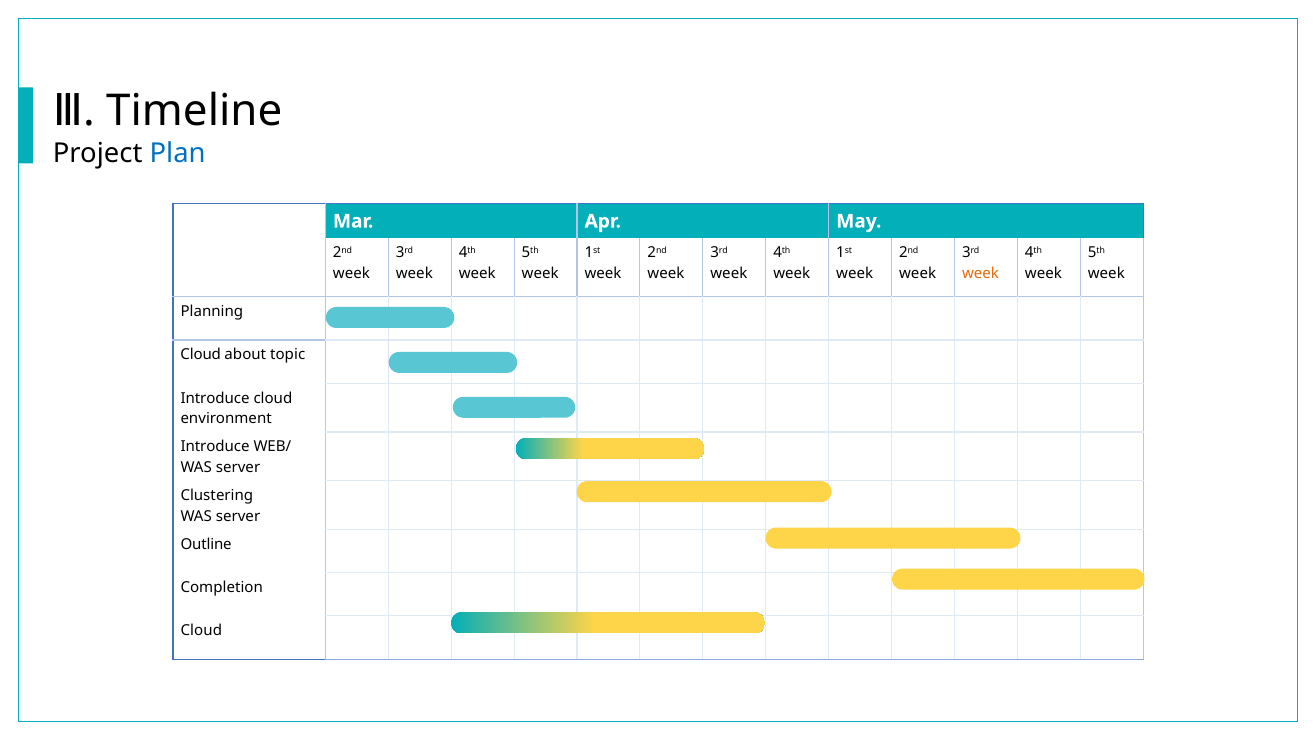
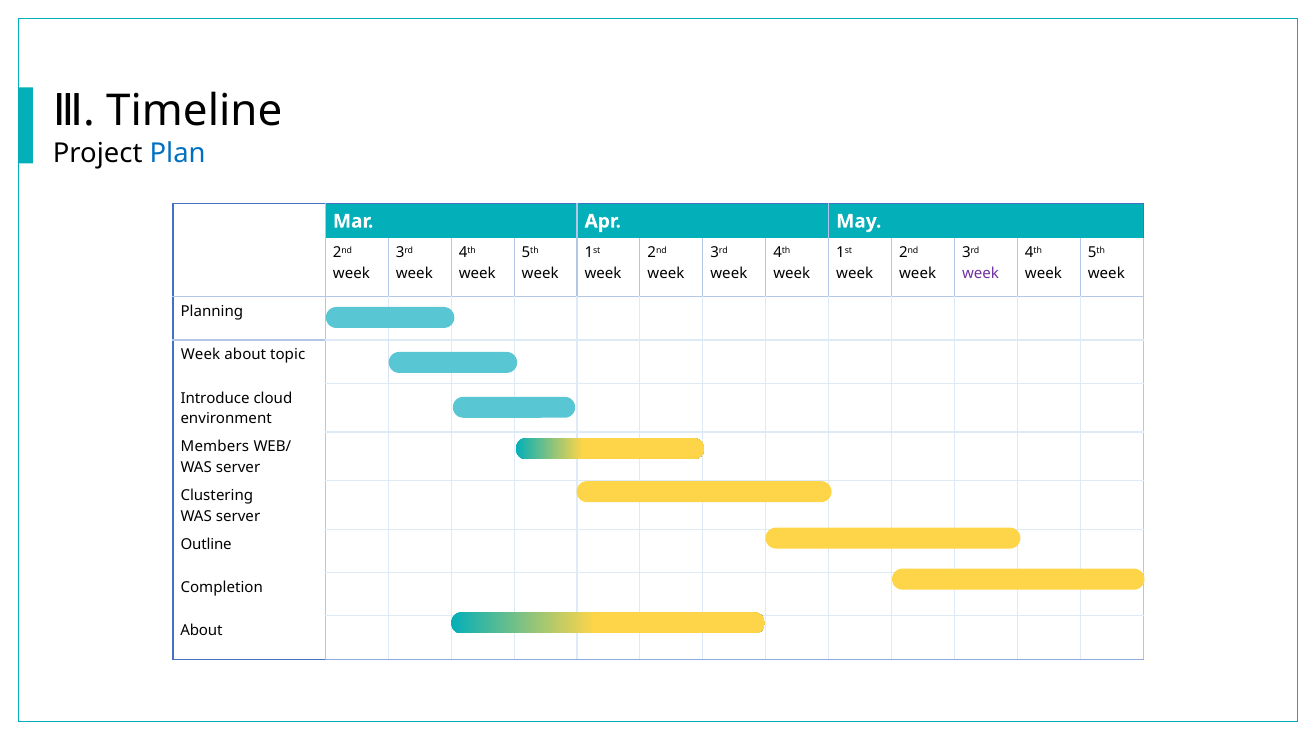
week at (981, 273) colour: orange -> purple
Cloud at (201, 355): Cloud -> Week
Introduce at (215, 447): Introduce -> Members
Cloud at (201, 631): Cloud -> About
